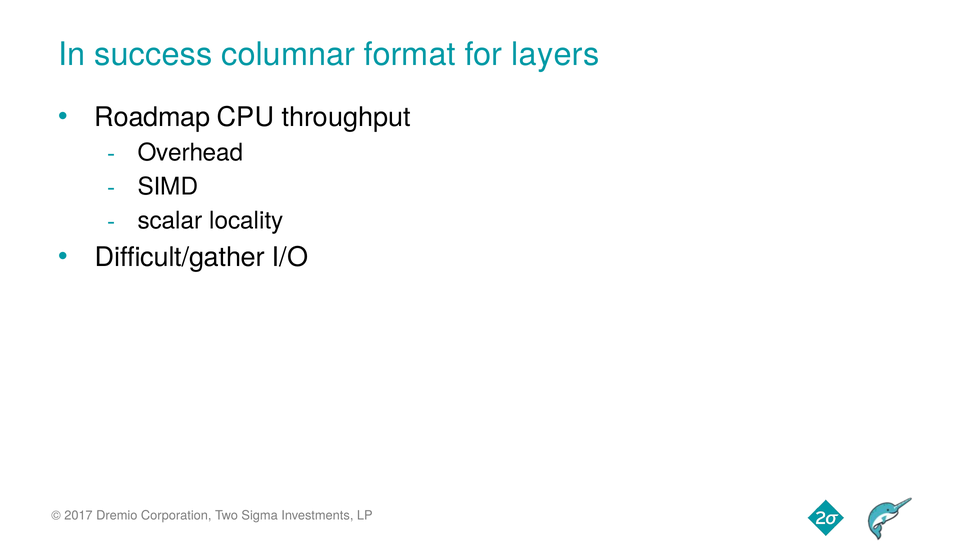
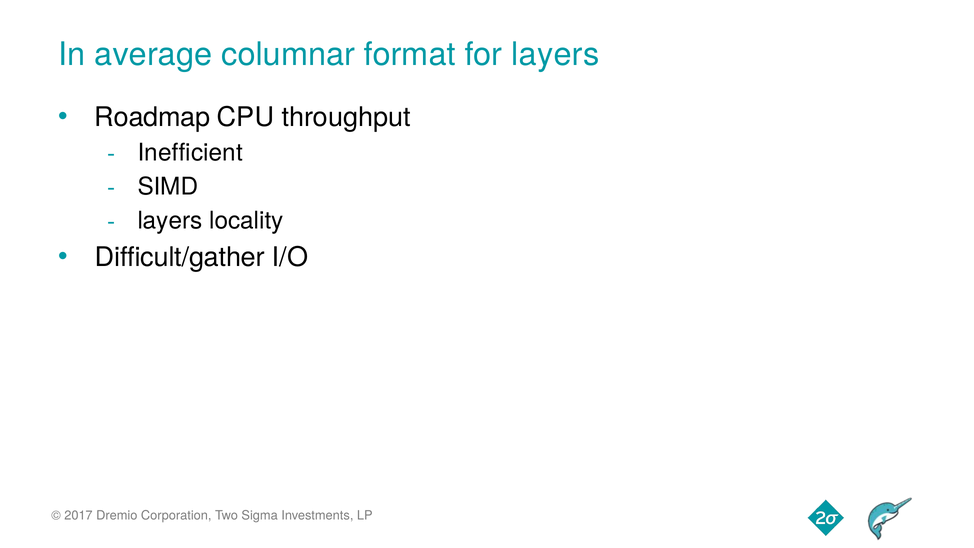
success: success -> average
Overhead: Overhead -> Inefficient
scalar at (170, 221): scalar -> layers
